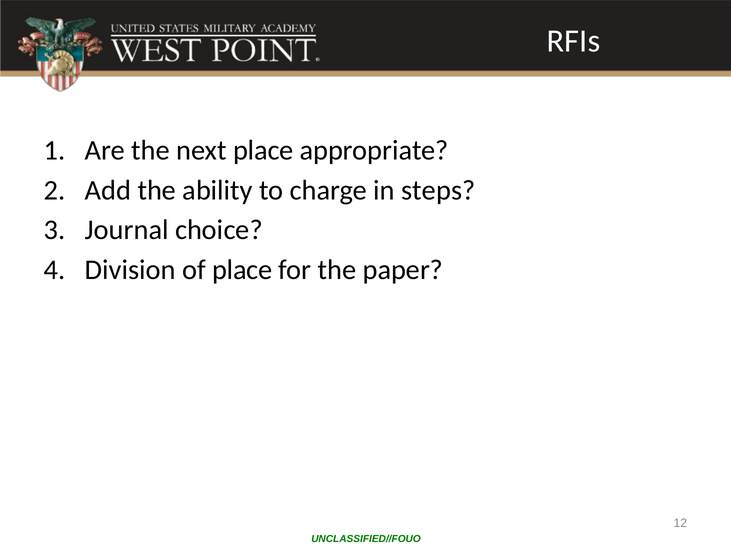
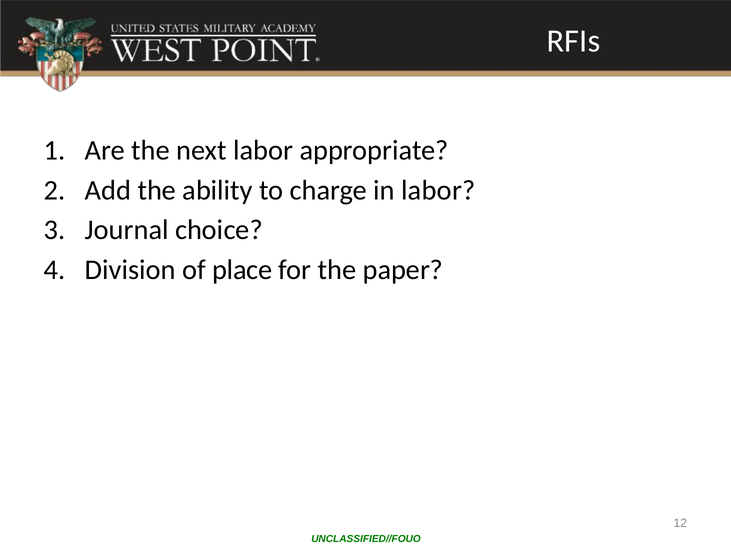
next place: place -> labor
in steps: steps -> labor
